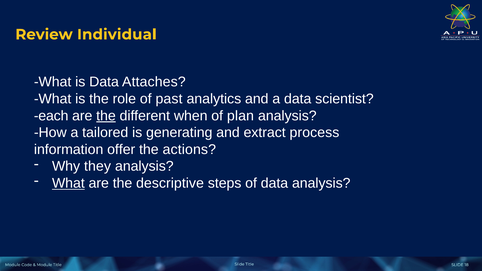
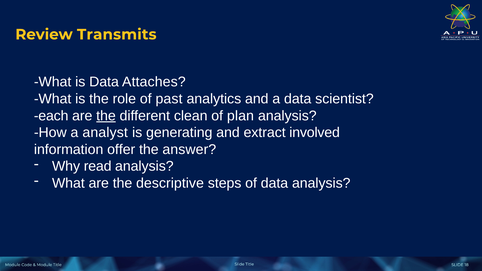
Individual: Individual -> Transmits
when: when -> clean
tailored: tailored -> analyst
process: process -> involved
actions: actions -> answer
they: they -> read
What at (68, 183) underline: present -> none
